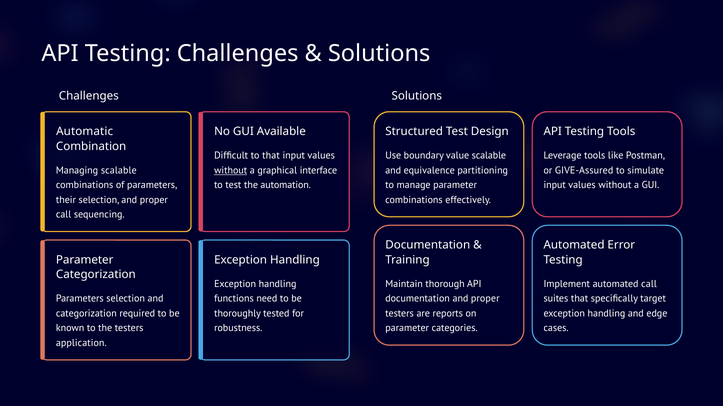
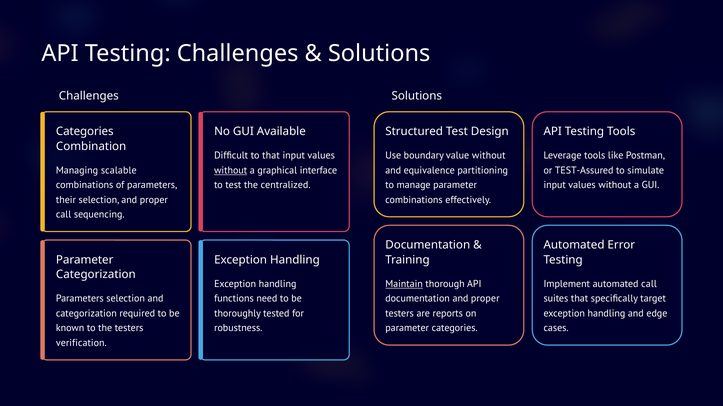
Automatic at (85, 132): Automatic -> Categories
value scalable: scalable -> without
GIVE-Assured: GIVE-Assured -> TEST-Assured
automation: automation -> centralized
Maintain underline: none -> present
application: application -> verification
